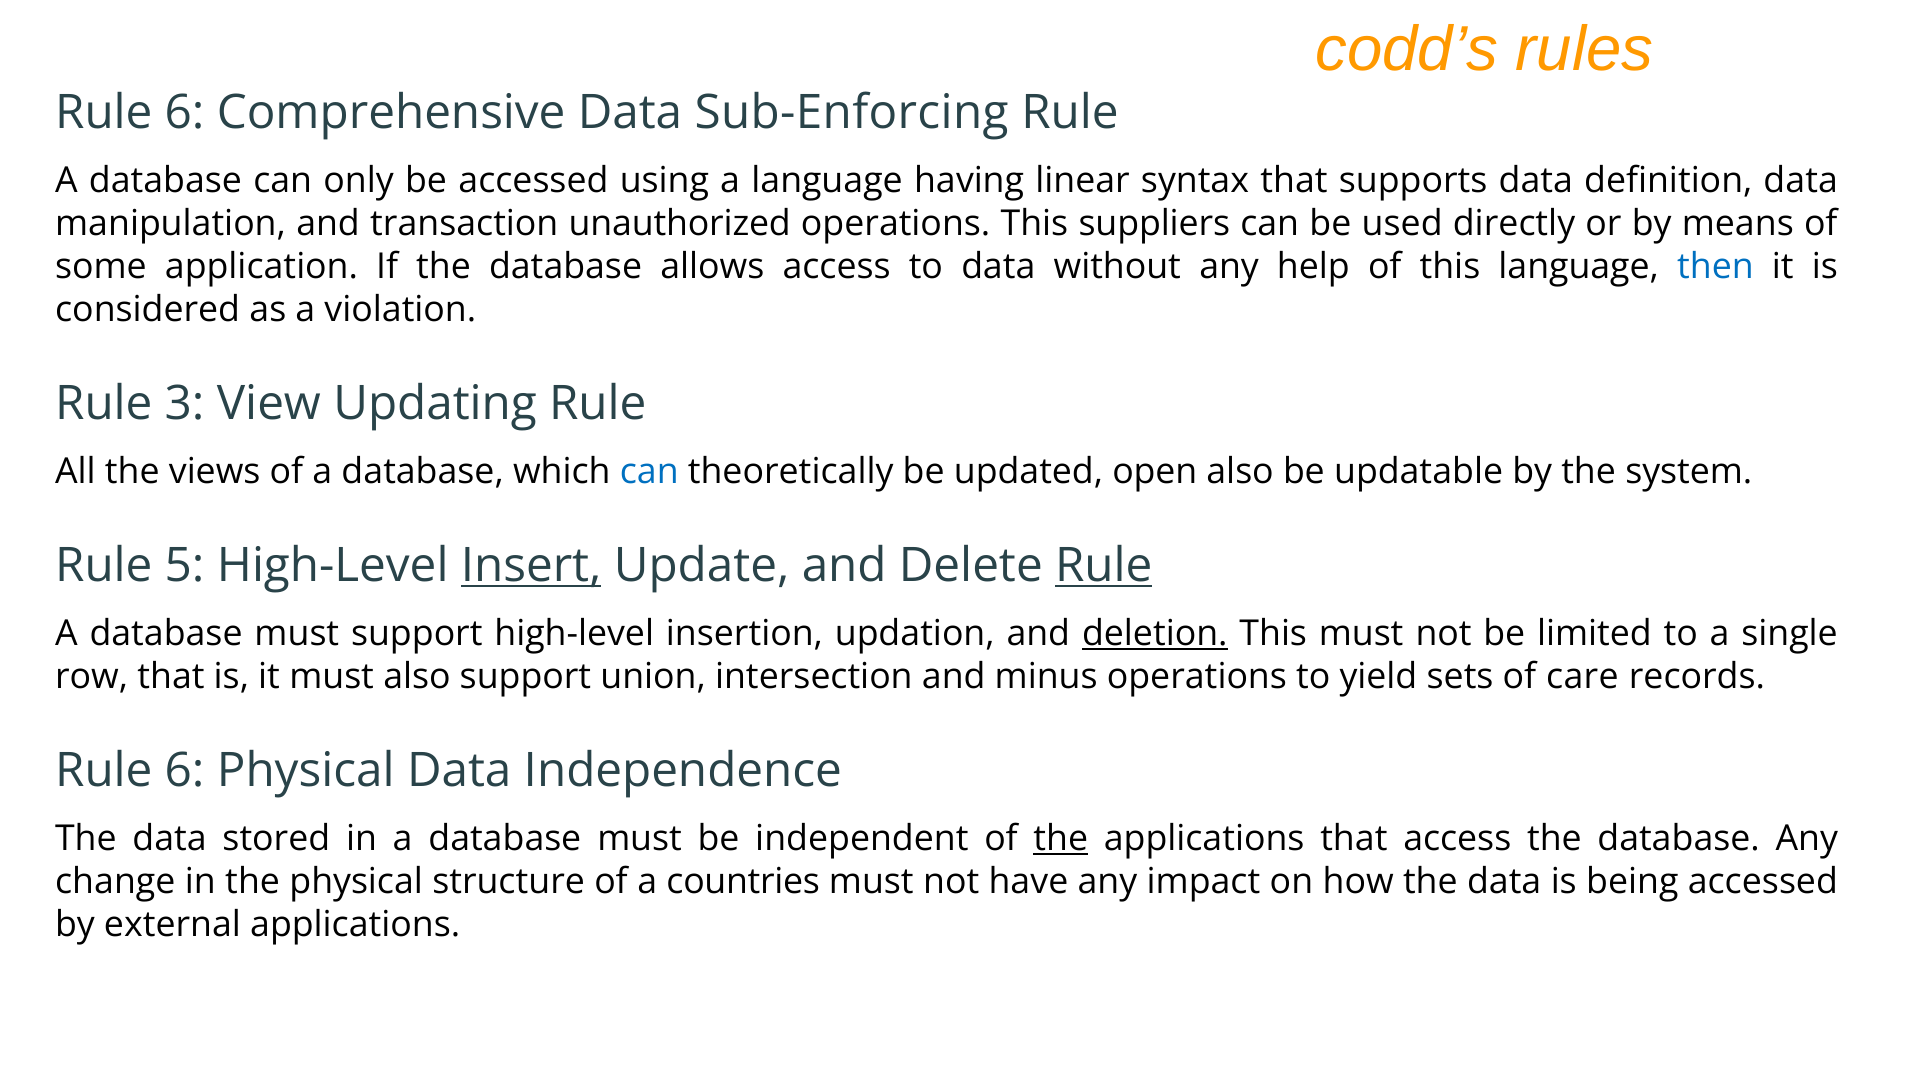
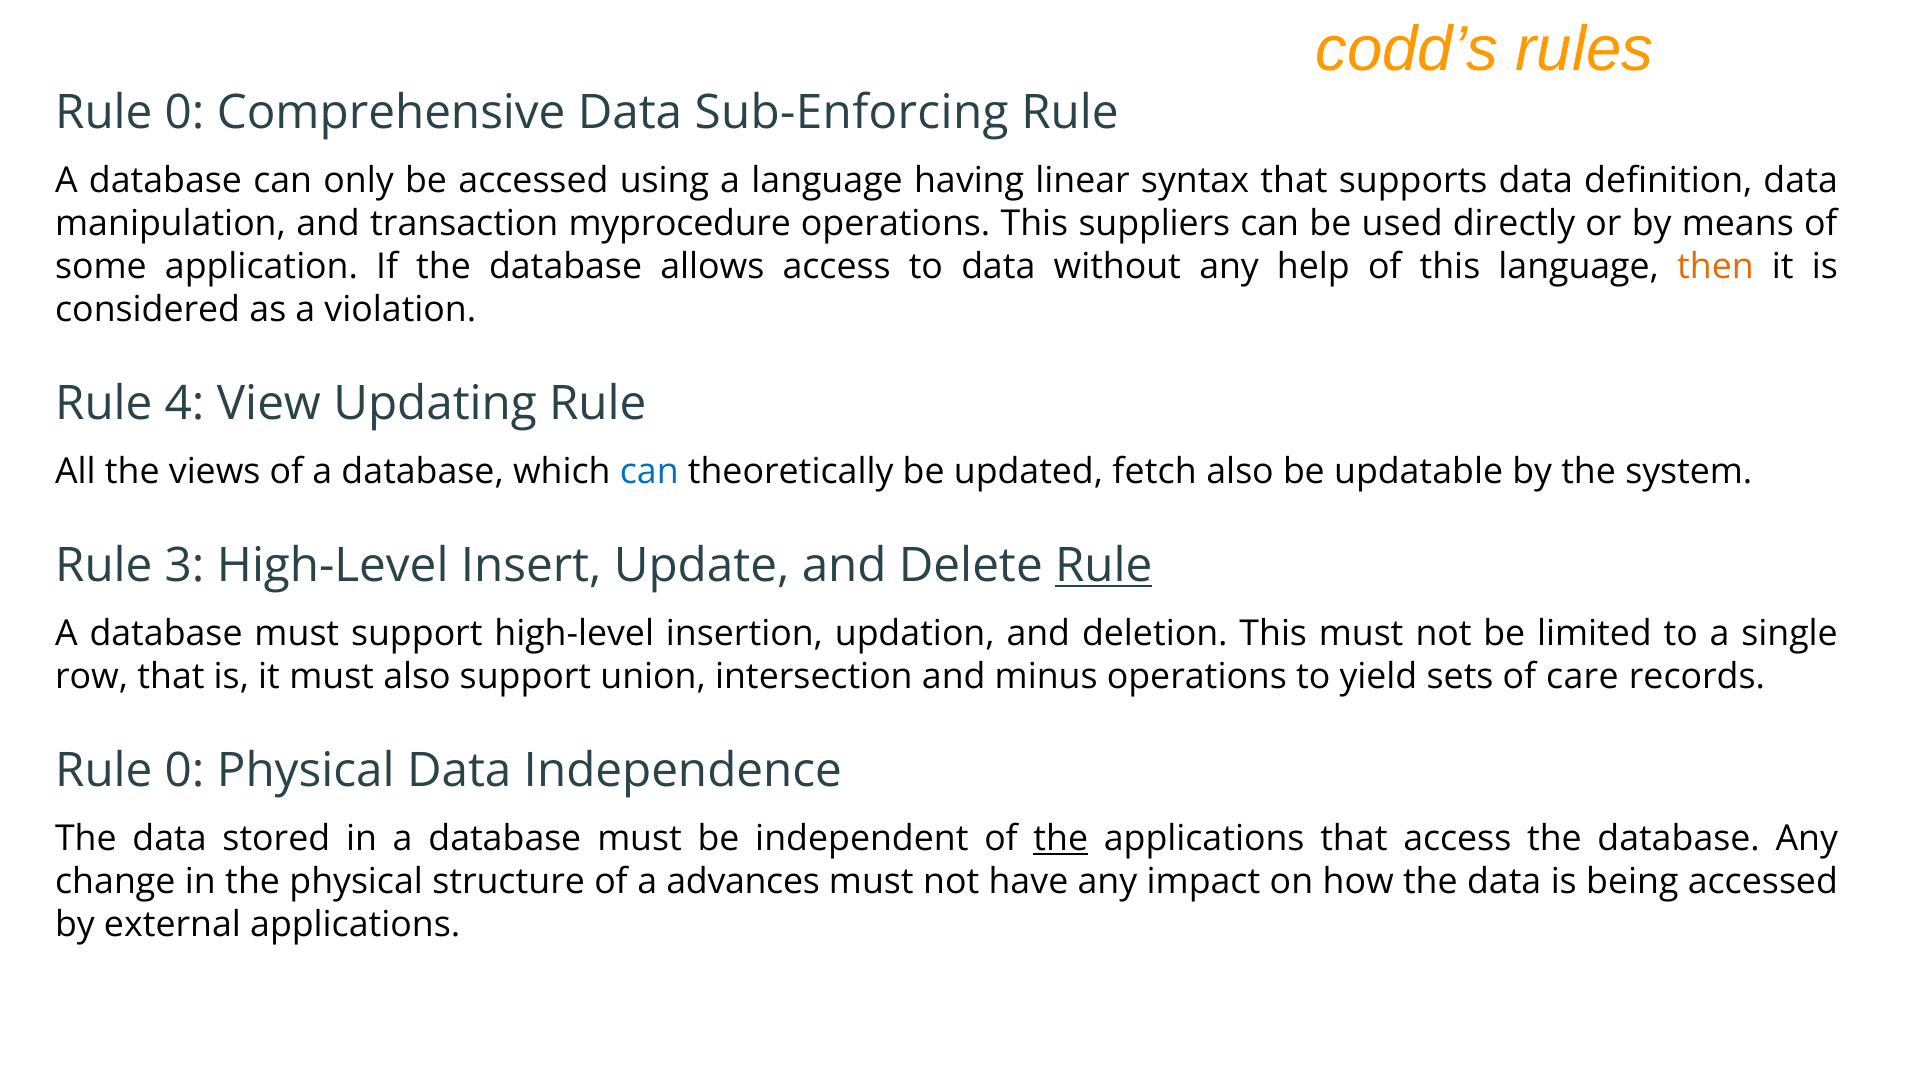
6 at (185, 113): 6 -> 0
unauthorized: unauthorized -> myprocedure
then colour: blue -> orange
3: 3 -> 4
open: open -> fetch
5: 5 -> 3
Insert underline: present -> none
deletion underline: present -> none
6 at (185, 770): 6 -> 0
countries: countries -> advances
